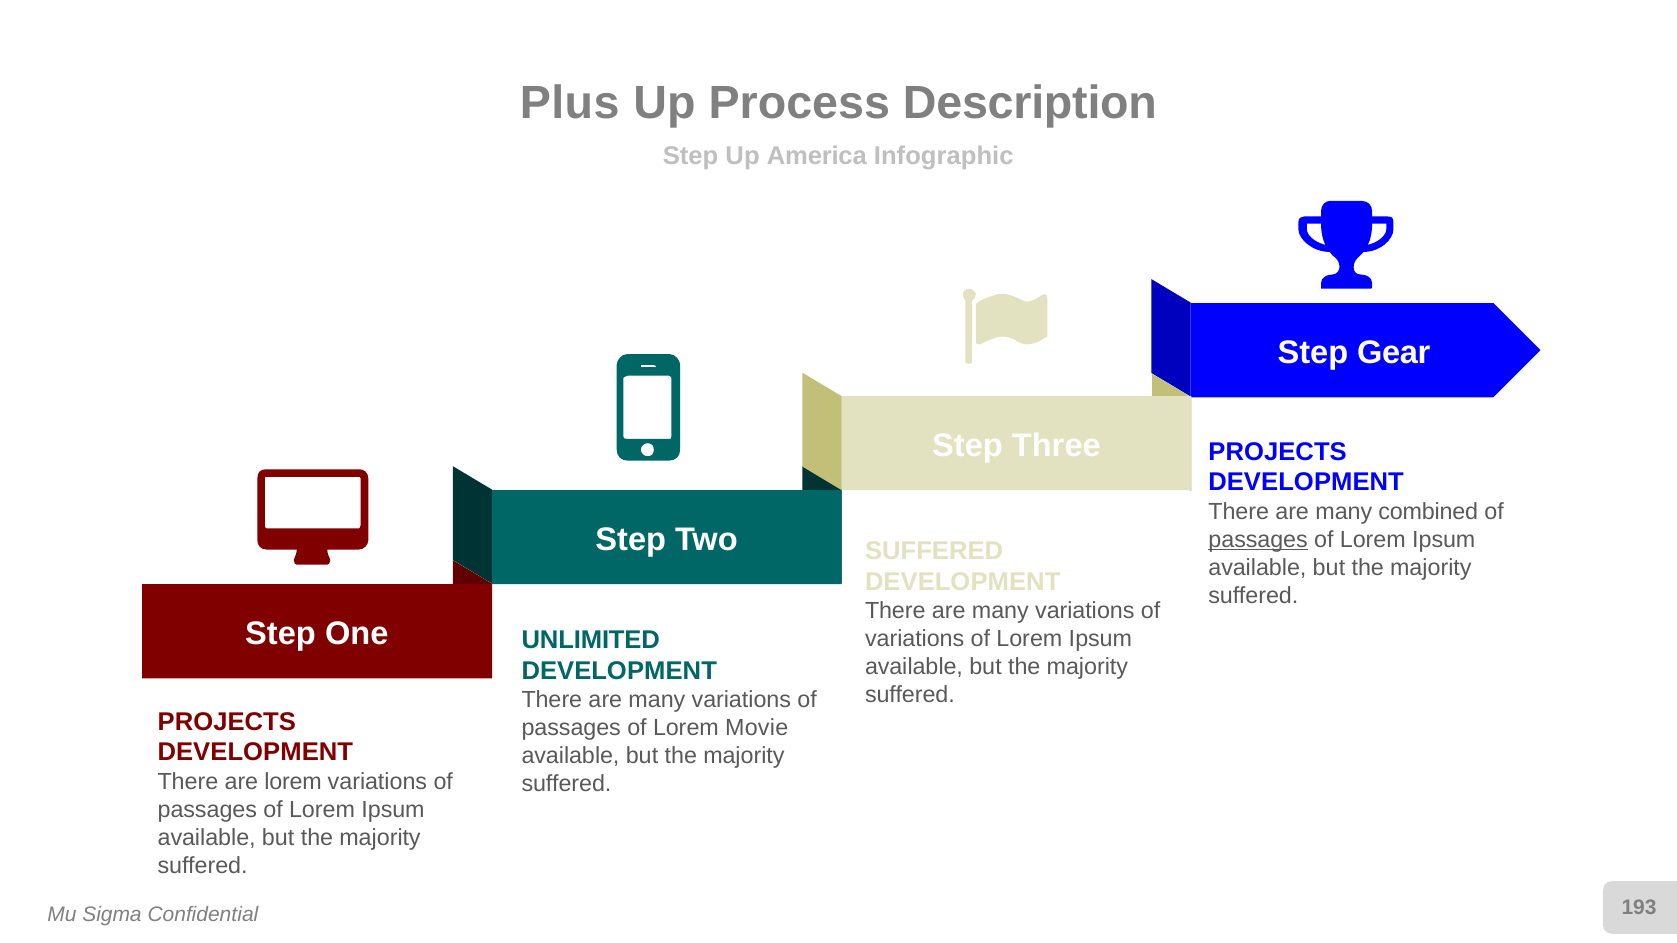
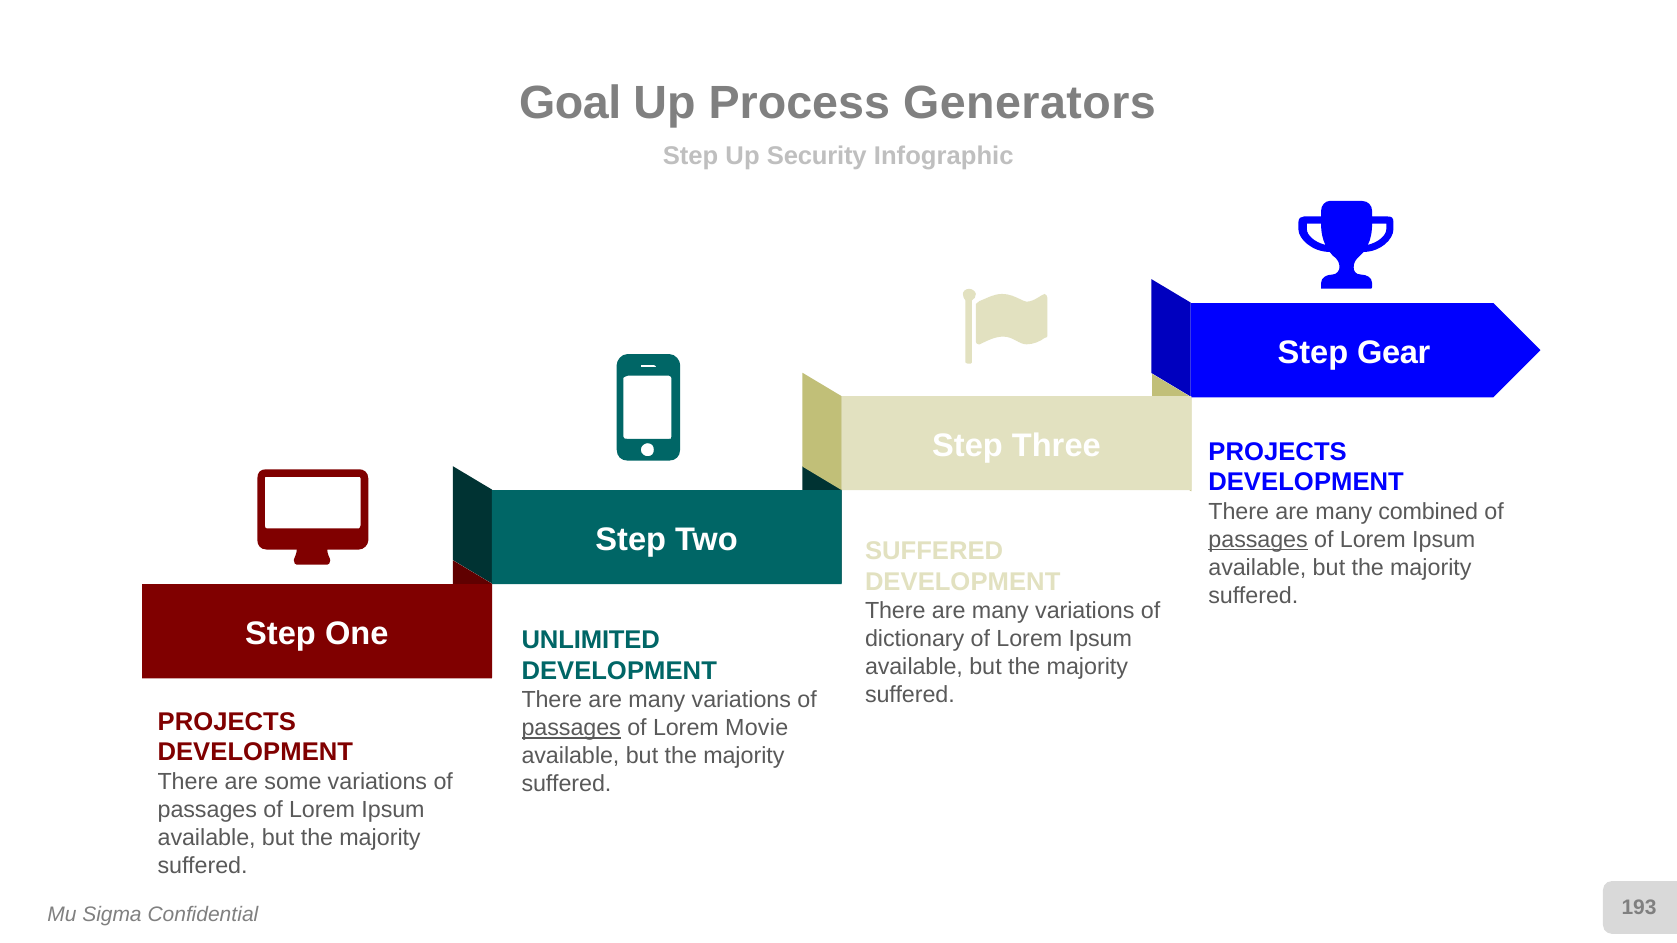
Plus: Plus -> Goal
Description: Description -> Generators
America: America -> Security
variations at (915, 639): variations -> dictionary
passages at (571, 728) underline: none -> present
are lorem: lorem -> some
